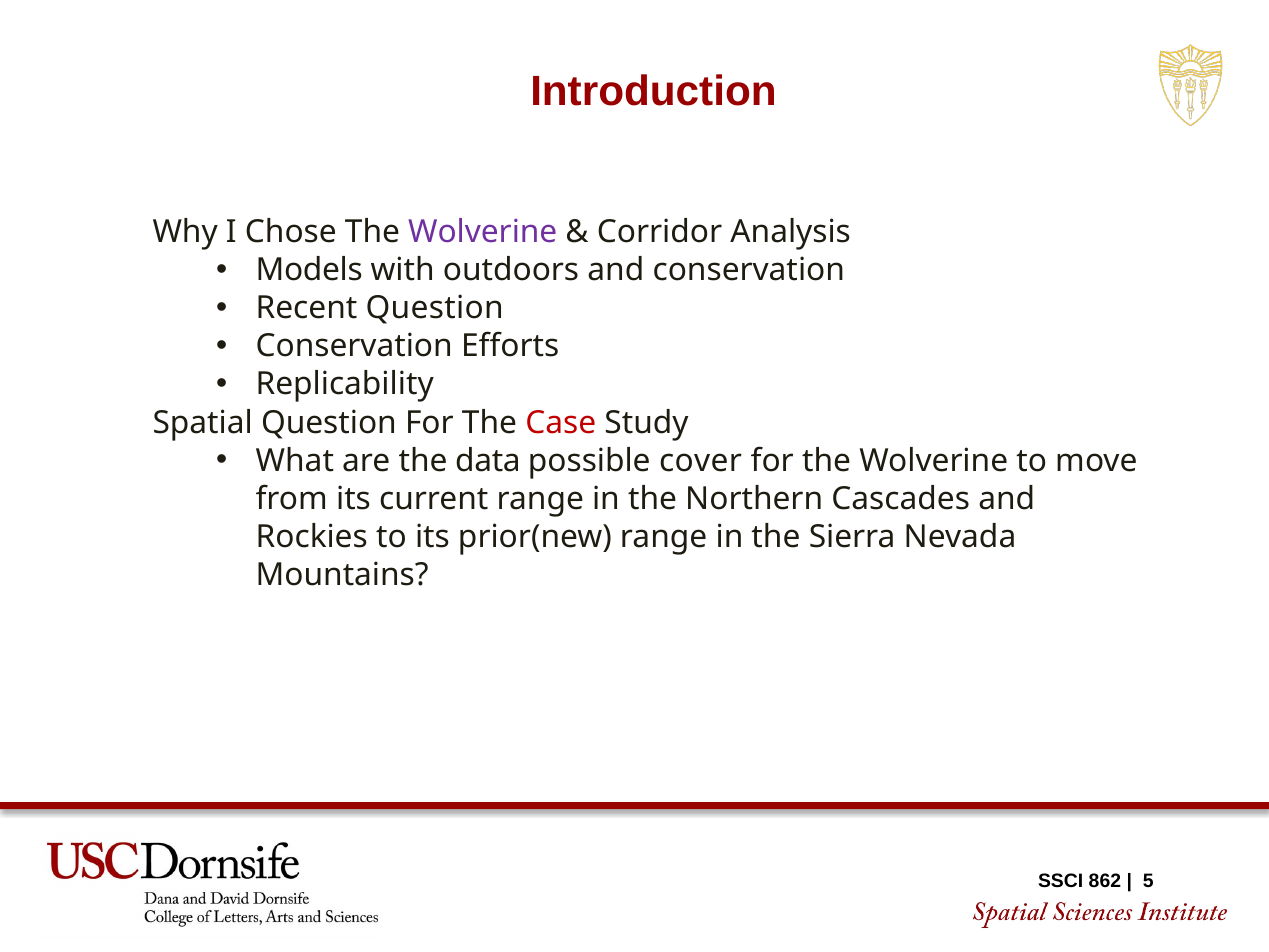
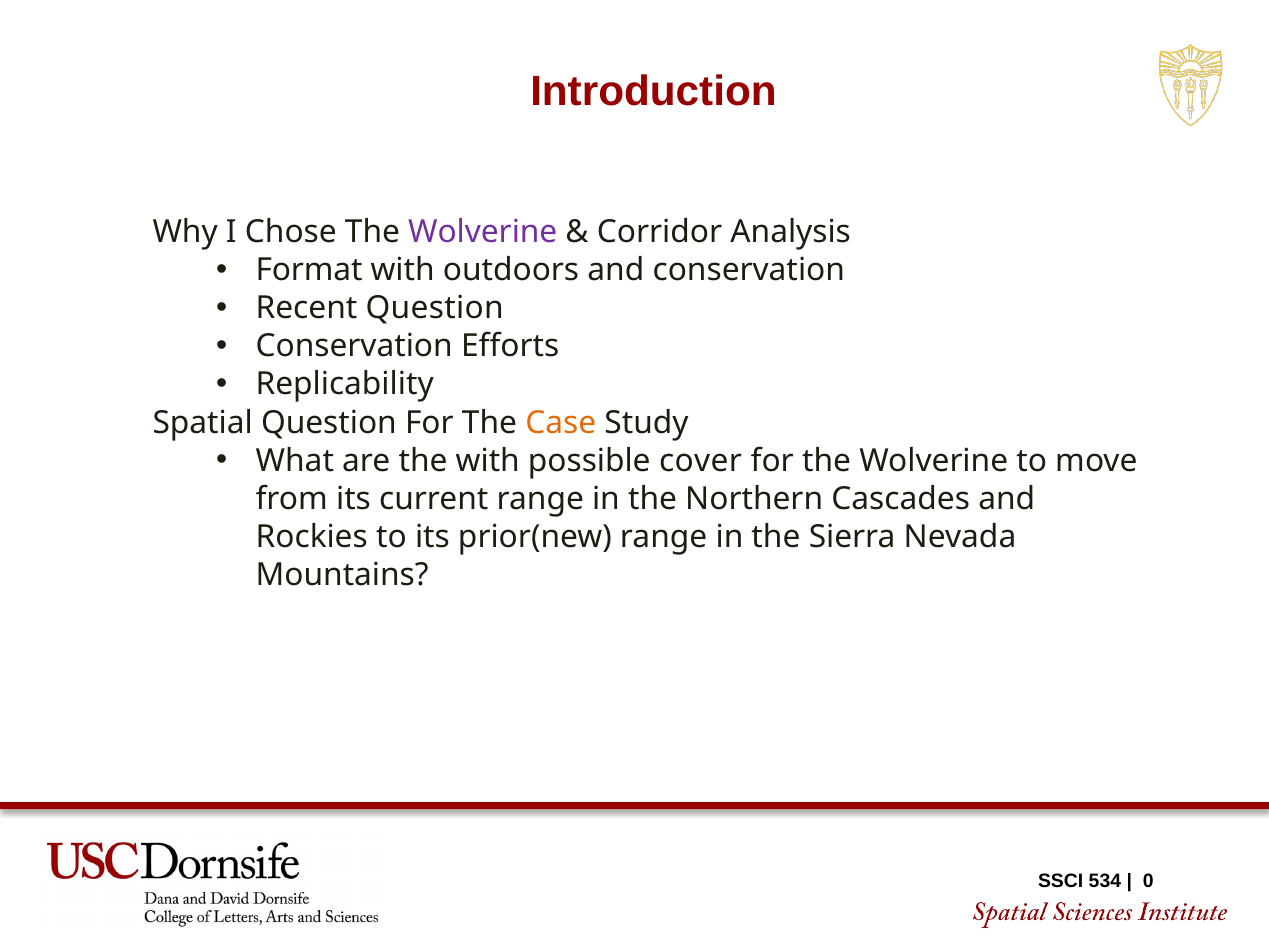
Models: Models -> Format
Case colour: red -> orange
the data: data -> with
862: 862 -> 534
5: 5 -> 0
